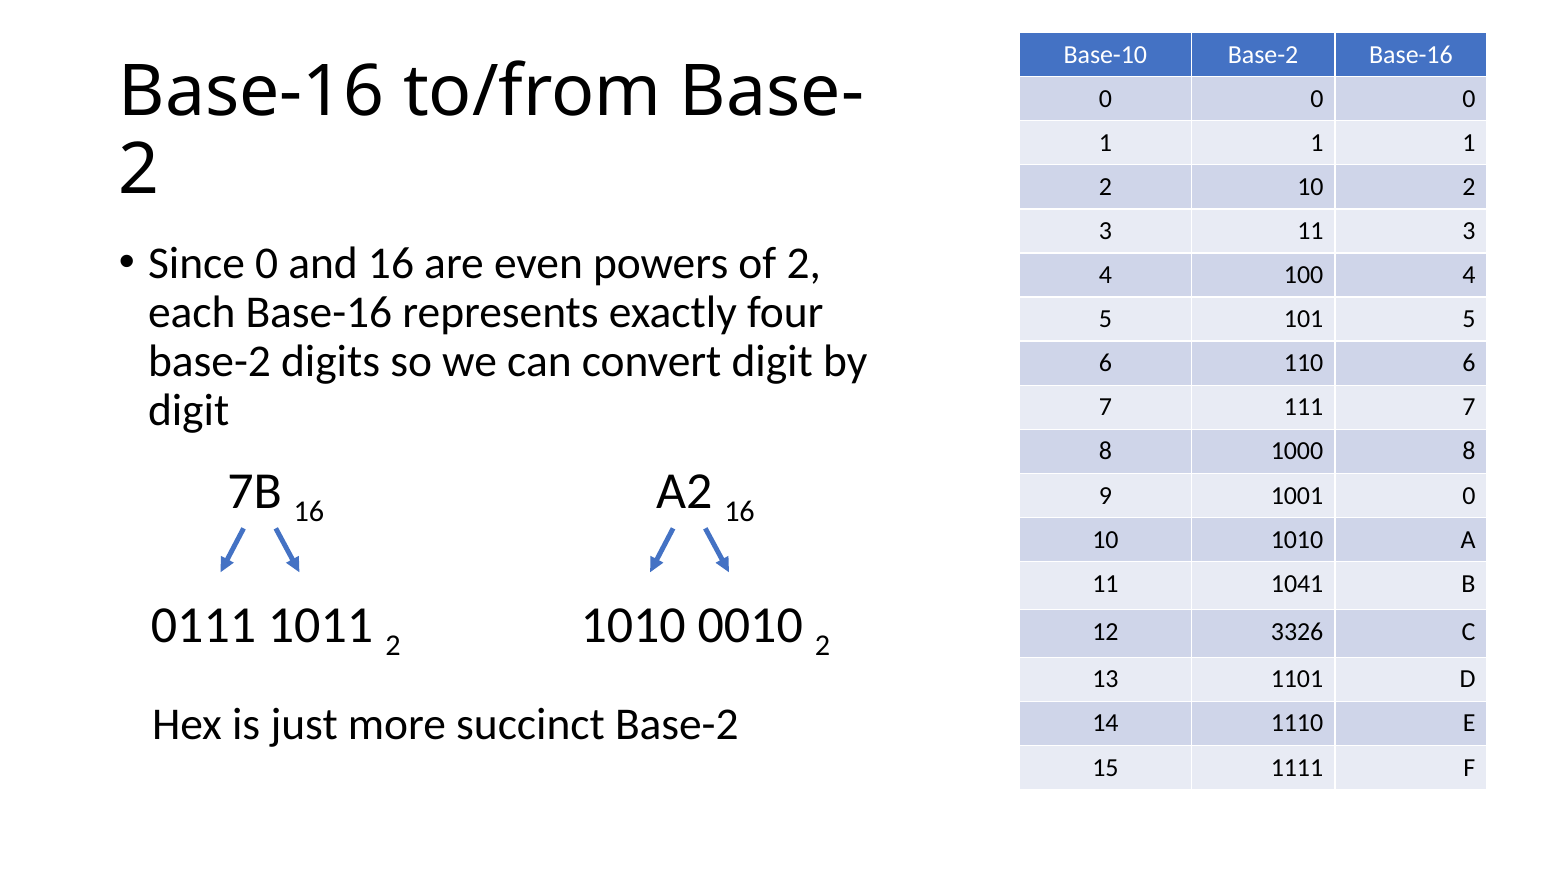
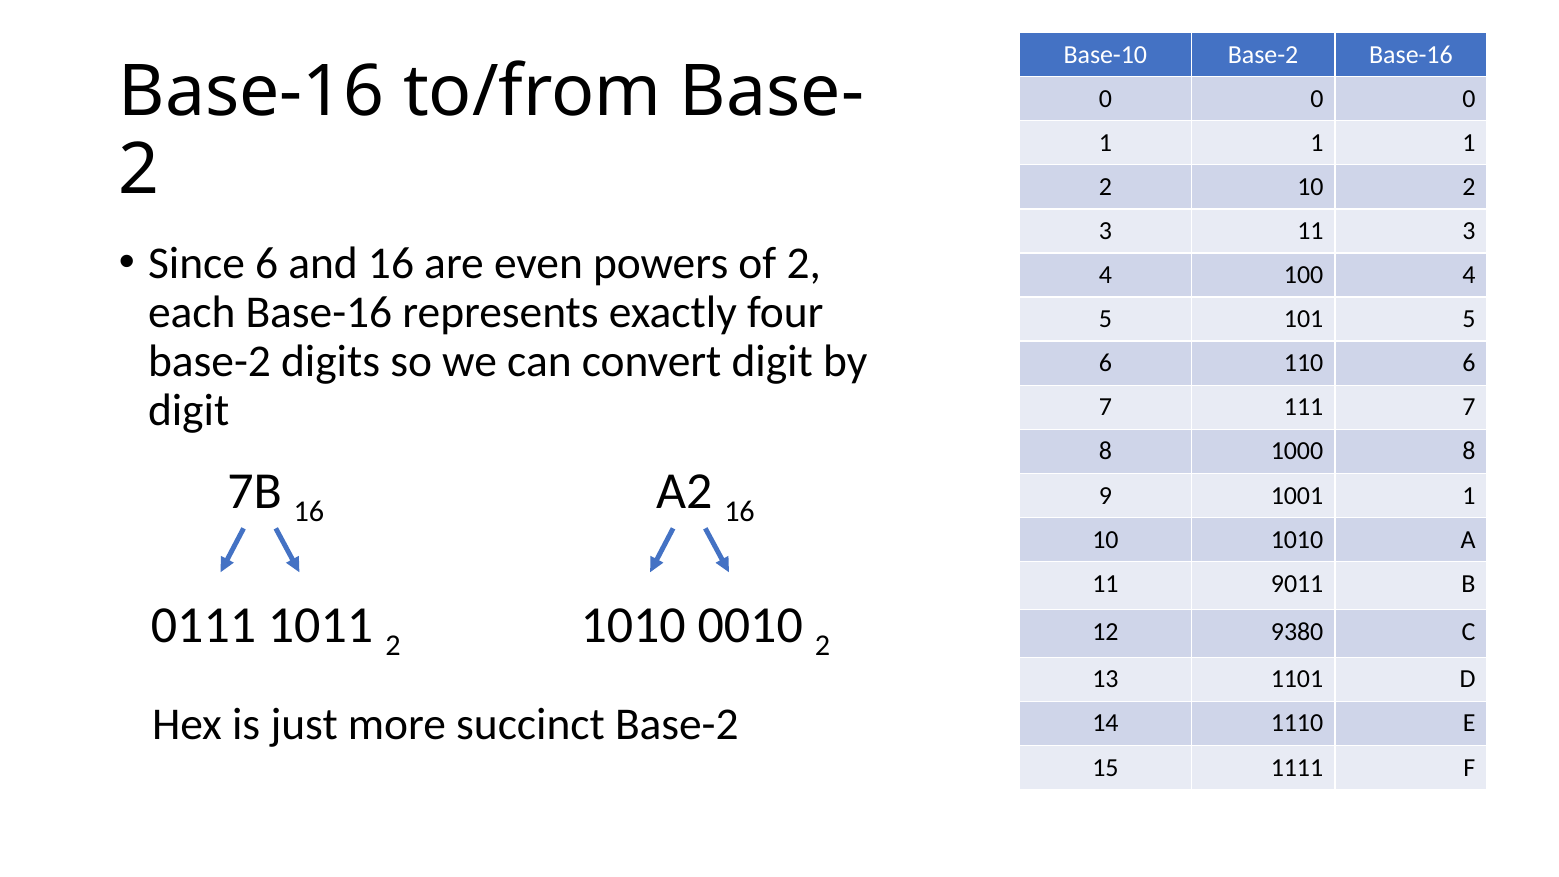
Since 0: 0 -> 6
1001 0: 0 -> 1
1041: 1041 -> 9011
3326: 3326 -> 9380
